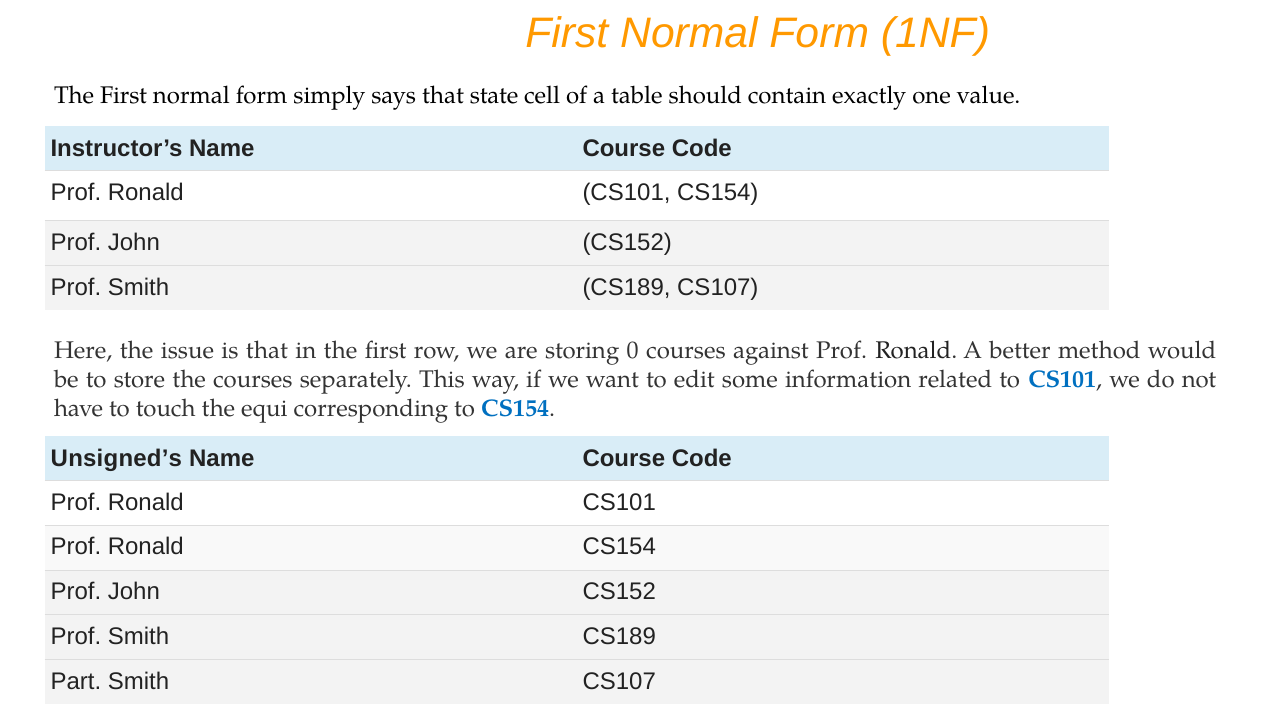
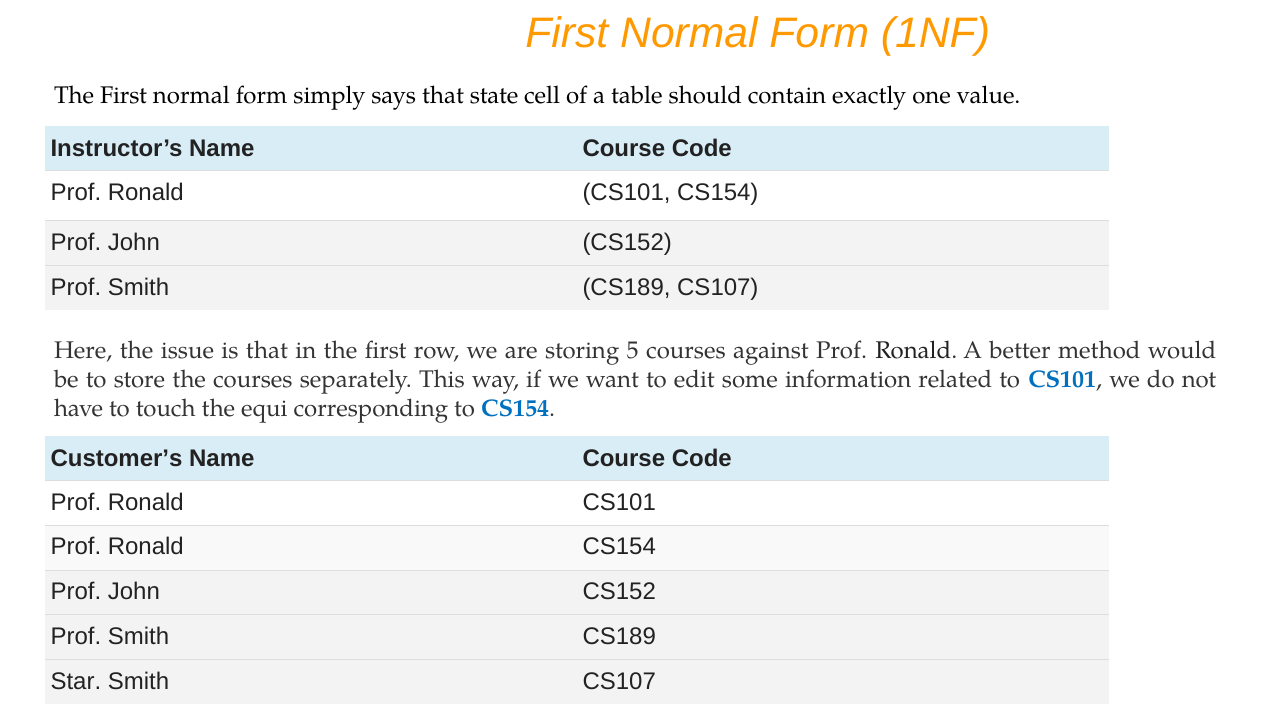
0: 0 -> 5
Unsigned’s: Unsigned’s -> Customer’s
Part: Part -> Star
